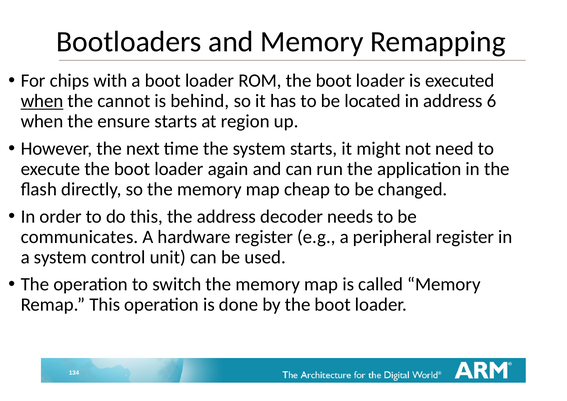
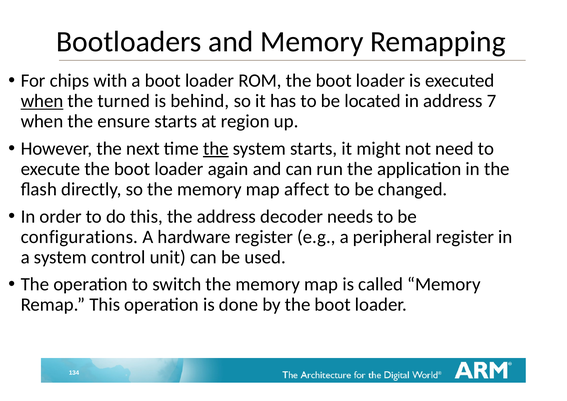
cannot: cannot -> turned
6: 6 -> 7
the at (216, 148) underline: none -> present
cheap: cheap -> affect
communicates: communicates -> configurations
